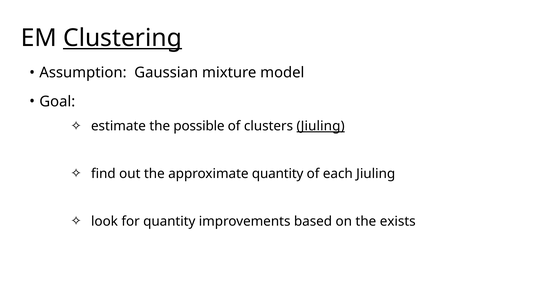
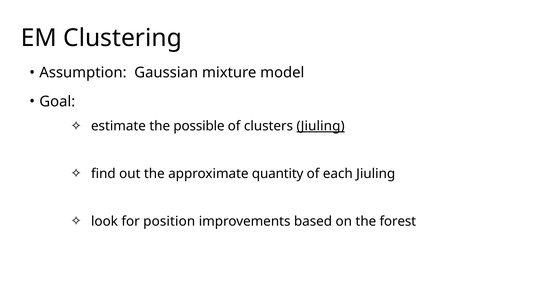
Clustering underline: present -> none
for quantity: quantity -> position
exists: exists -> forest
